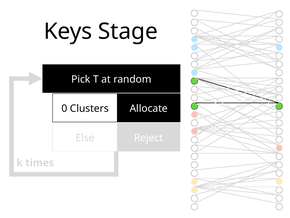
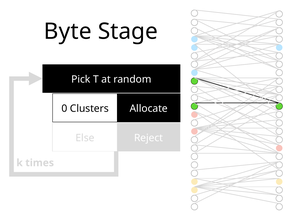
Keys: Keys -> Byte
